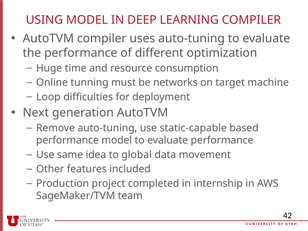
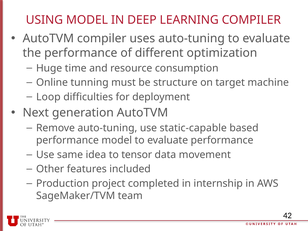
networks: networks -> structure
global: global -> tensor
